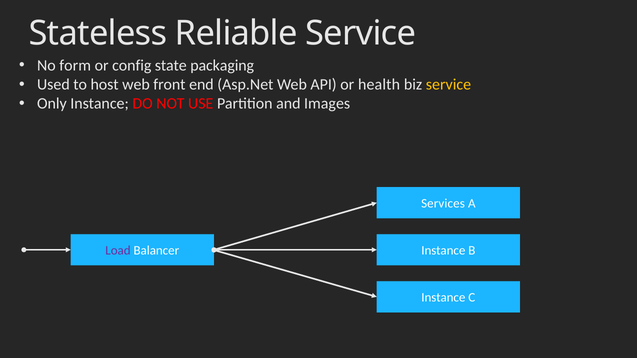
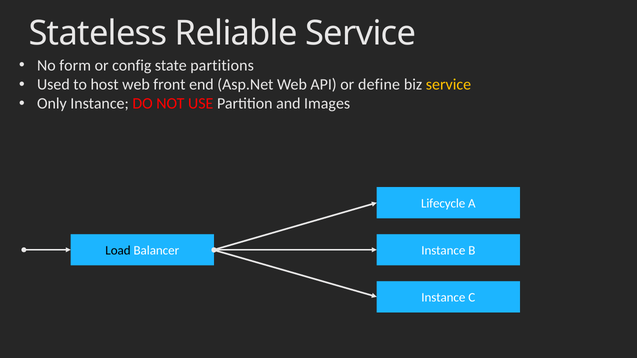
packaging: packaging -> partitions
health: health -> define
Services: Services -> Lifecycle
Load colour: purple -> black
